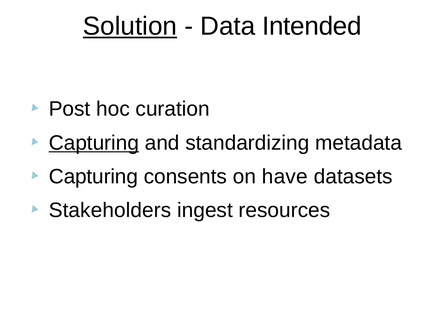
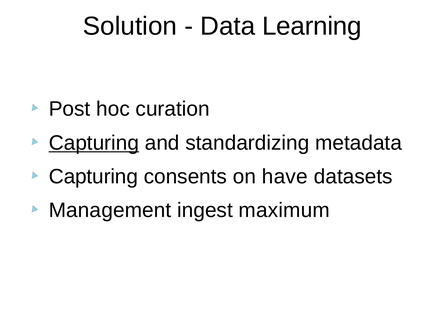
Solution underline: present -> none
Intended: Intended -> Learning
Stakeholders: Stakeholders -> Management
resources: resources -> maximum
